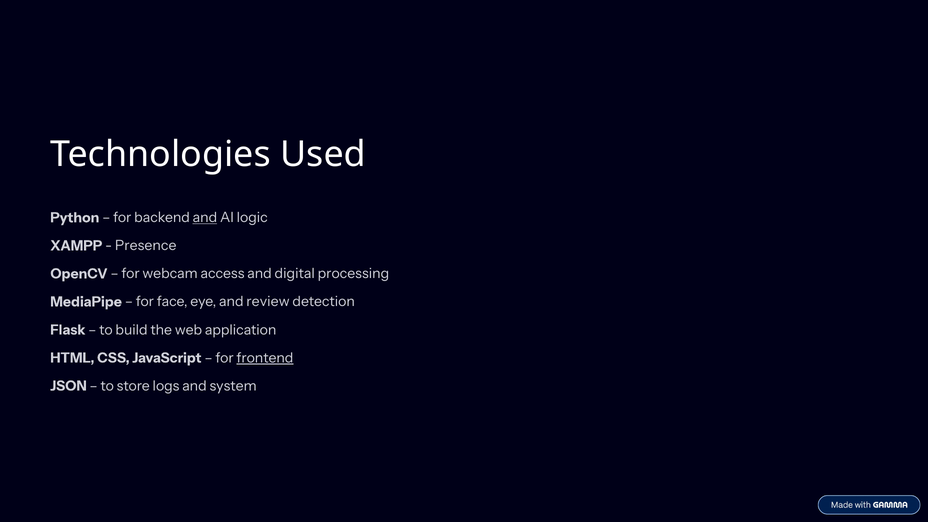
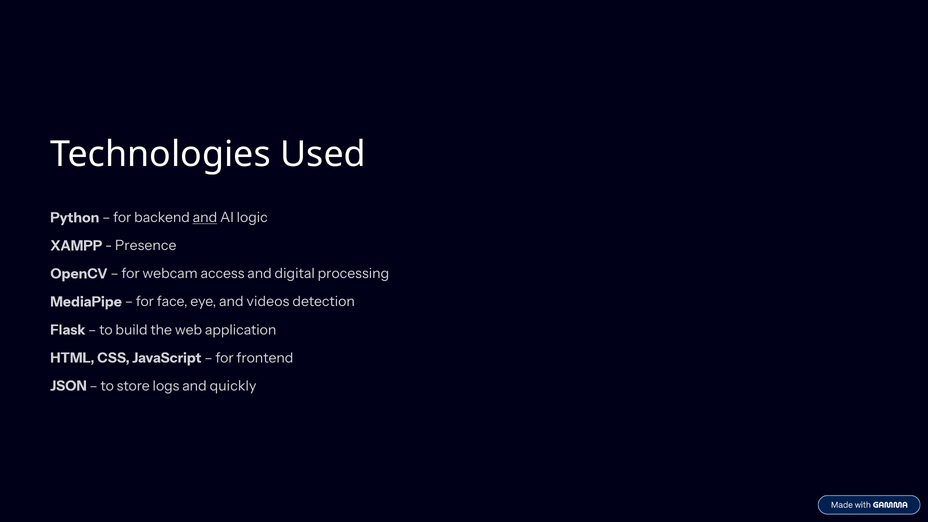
review: review -> videos
frontend underline: present -> none
system: system -> quickly
